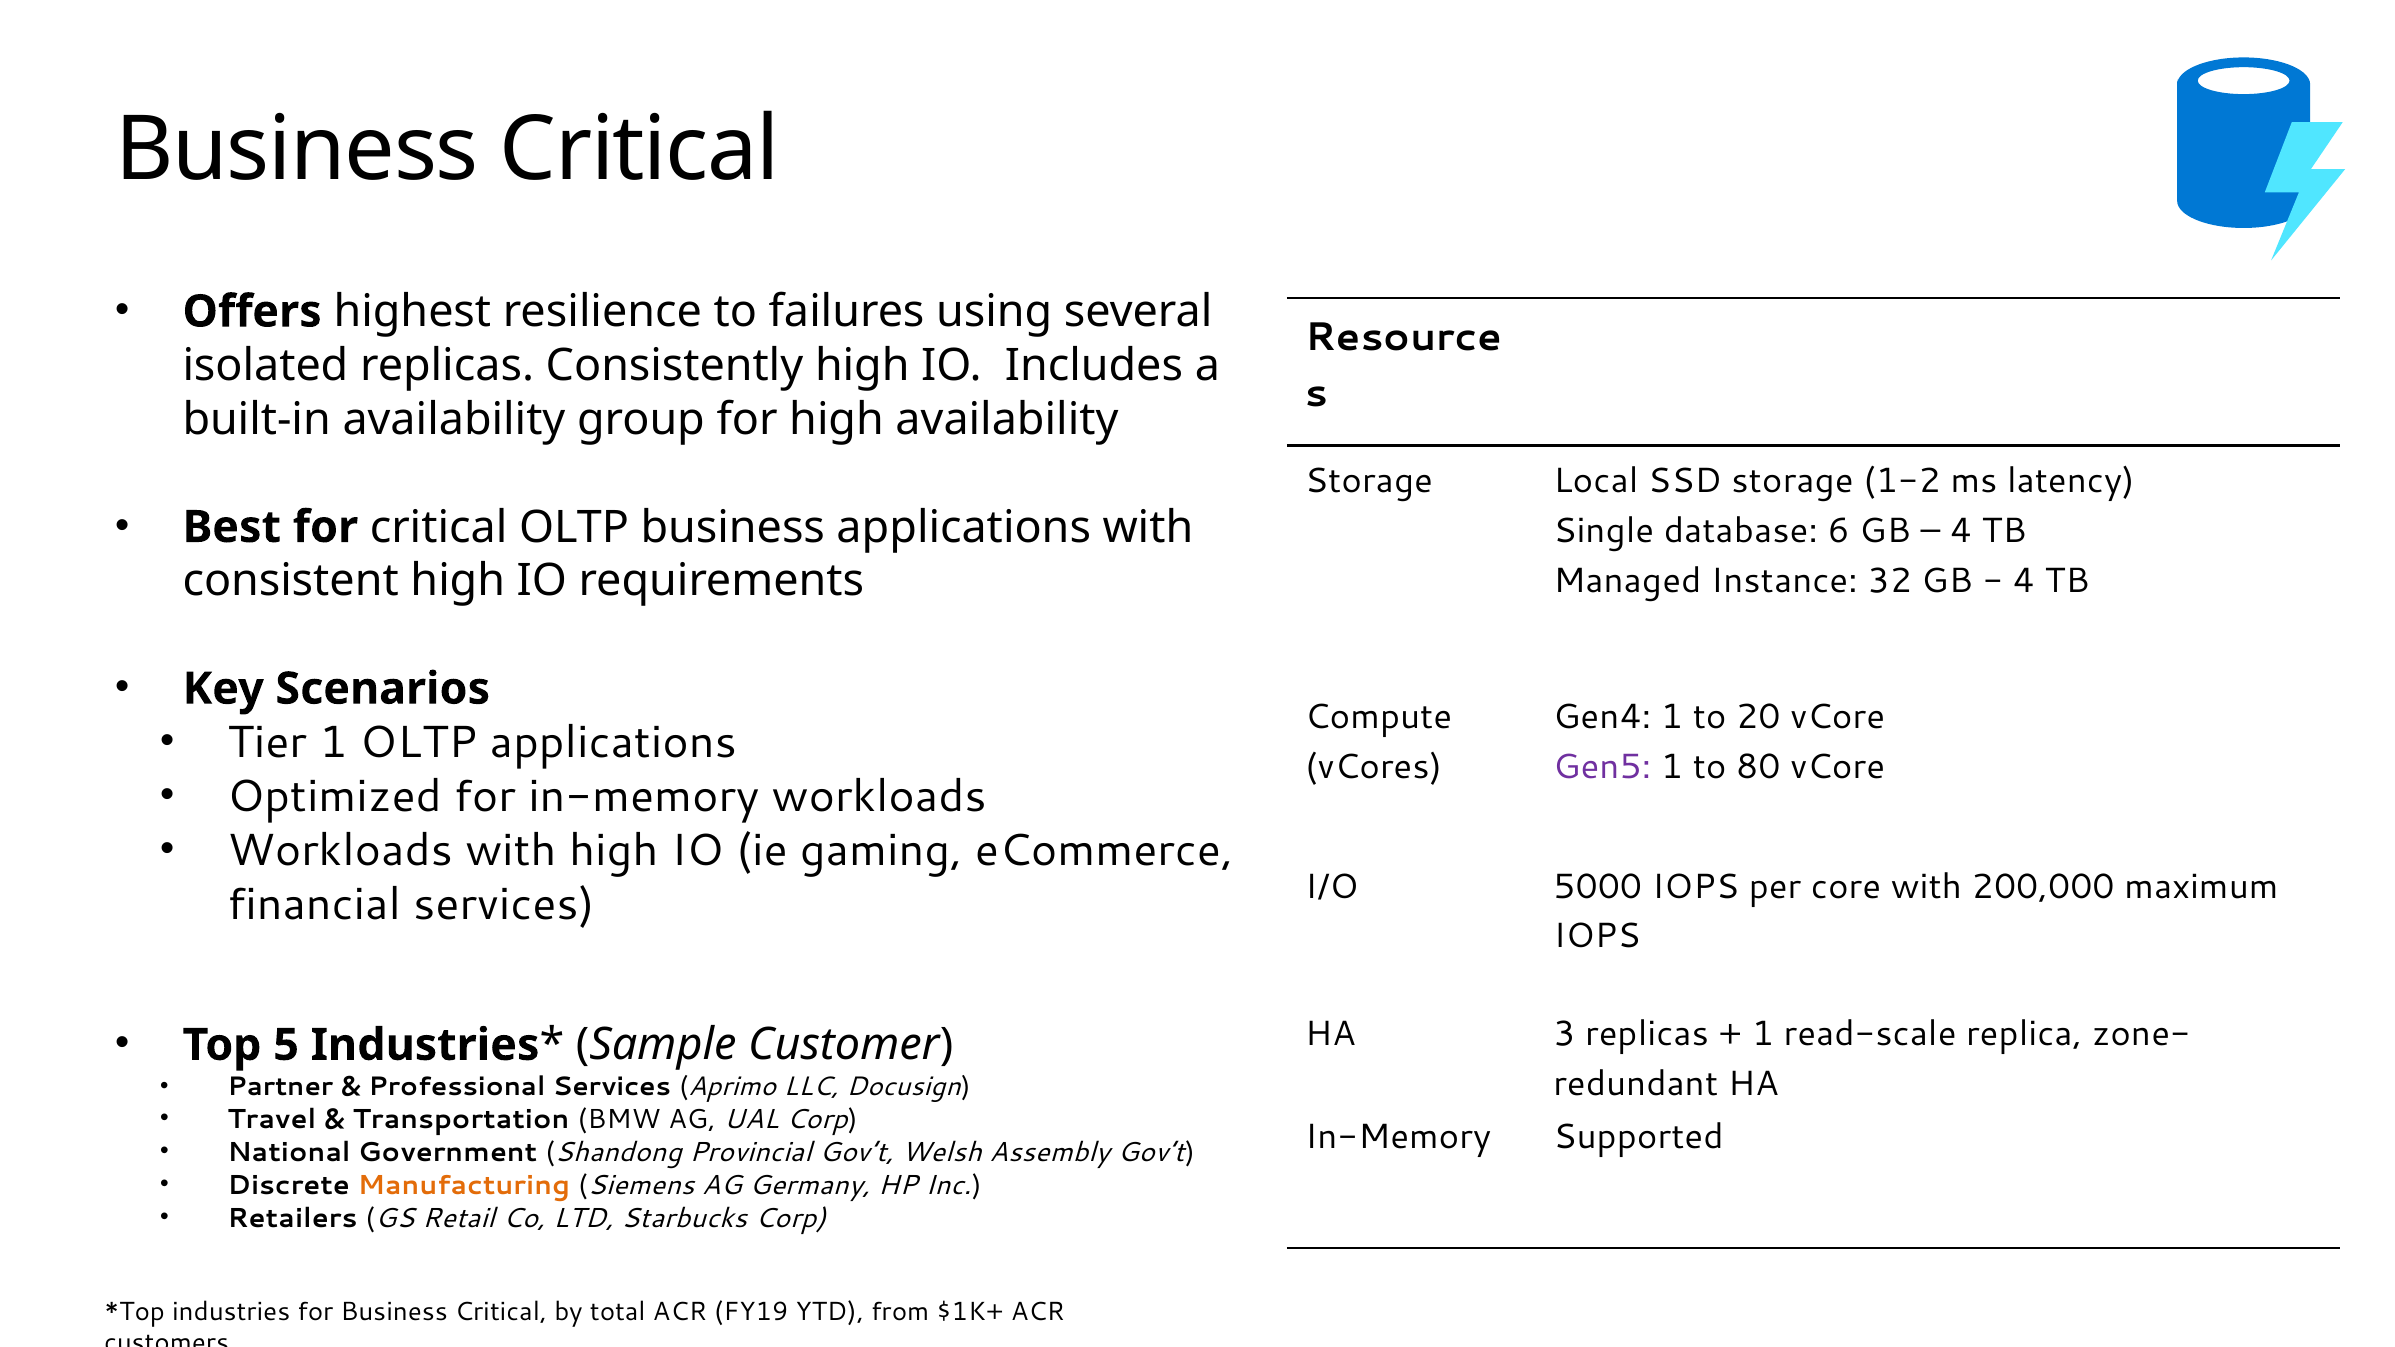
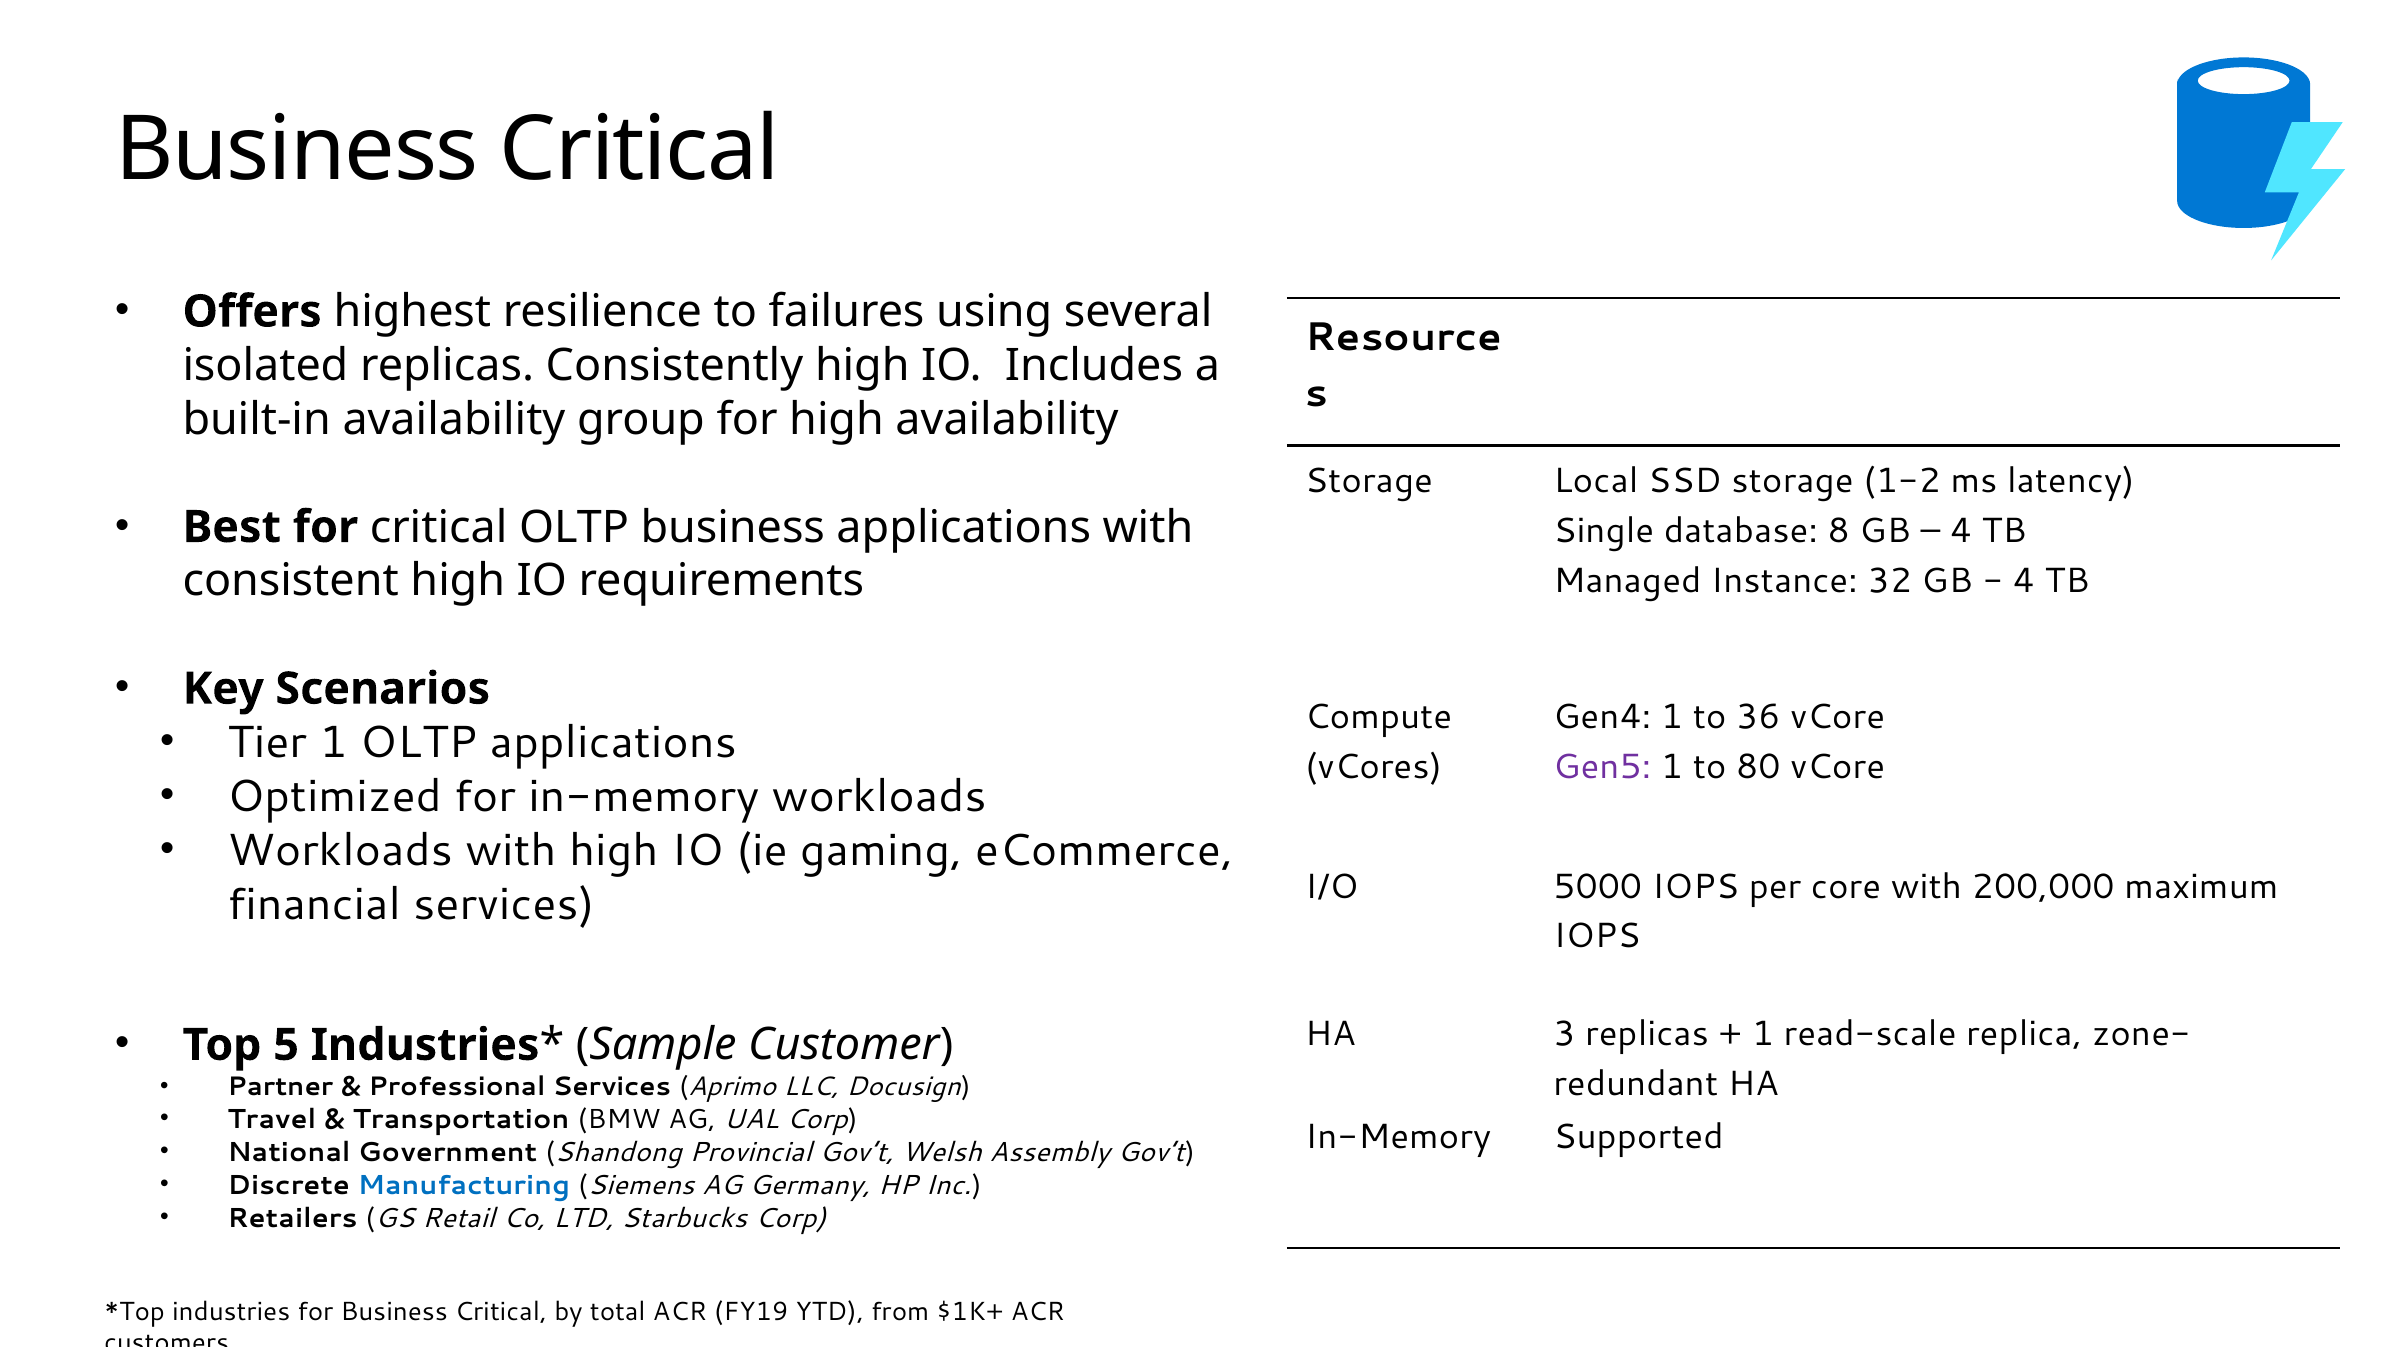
6: 6 -> 8
20: 20 -> 36
Manufacturing colour: orange -> blue
